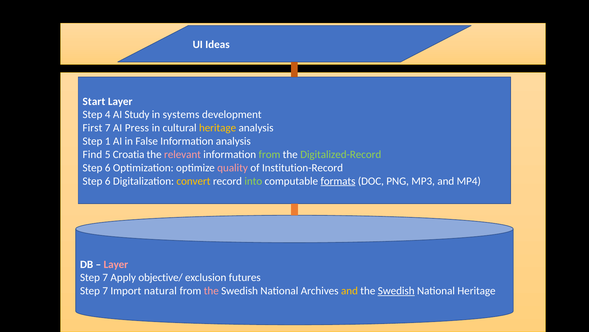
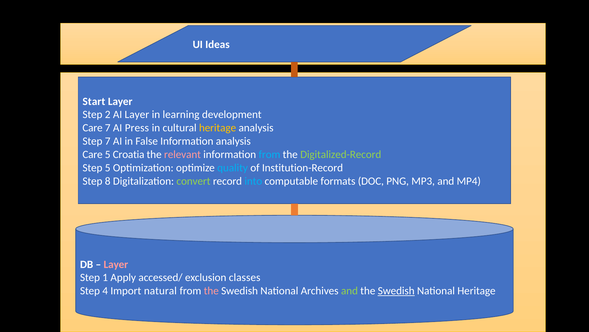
4: 4 -> 2
AI Study: Study -> Layer
systems: systems -> learning
First at (92, 128): First -> Care
Step 1: 1 -> 7
Find at (92, 154): Find -> Care
from at (269, 154) colour: light green -> light blue
6 at (108, 167): 6 -> 5
quality colour: pink -> light blue
6 at (108, 181): 6 -> 8
convert colour: yellow -> light green
into colour: light green -> light blue
formats underline: present -> none
7 at (105, 277): 7 -> 1
objective/: objective/ -> accessed/
futures: futures -> classes
7 at (105, 290): 7 -> 4
and at (349, 290) colour: yellow -> light green
